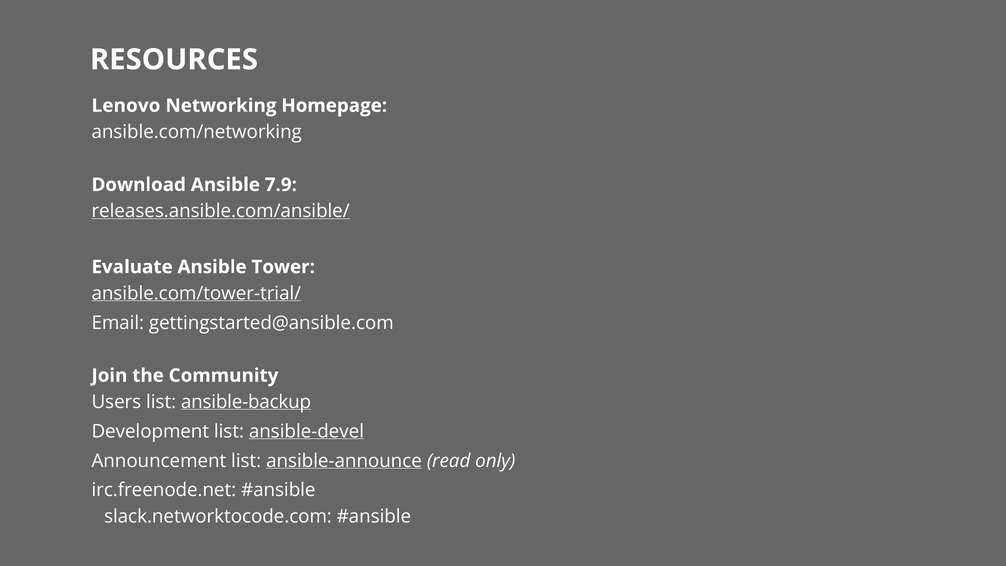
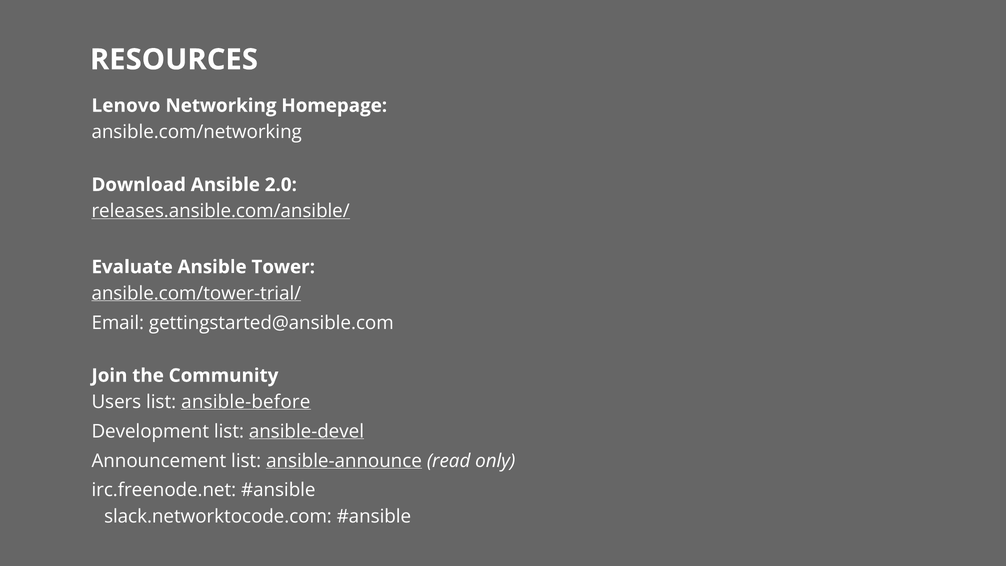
7.9: 7.9 -> 2.0
ansible-backup: ansible-backup -> ansible-before
